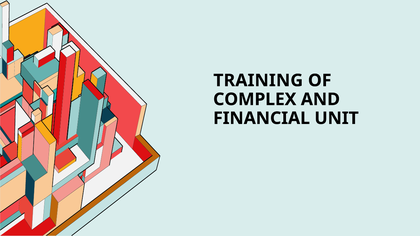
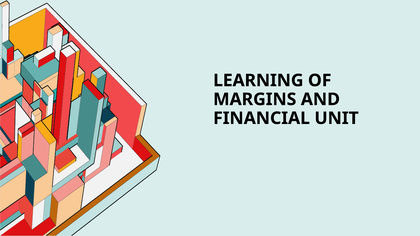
TRAINING: TRAINING -> LEARNING
COMPLEX: COMPLEX -> MARGINS
